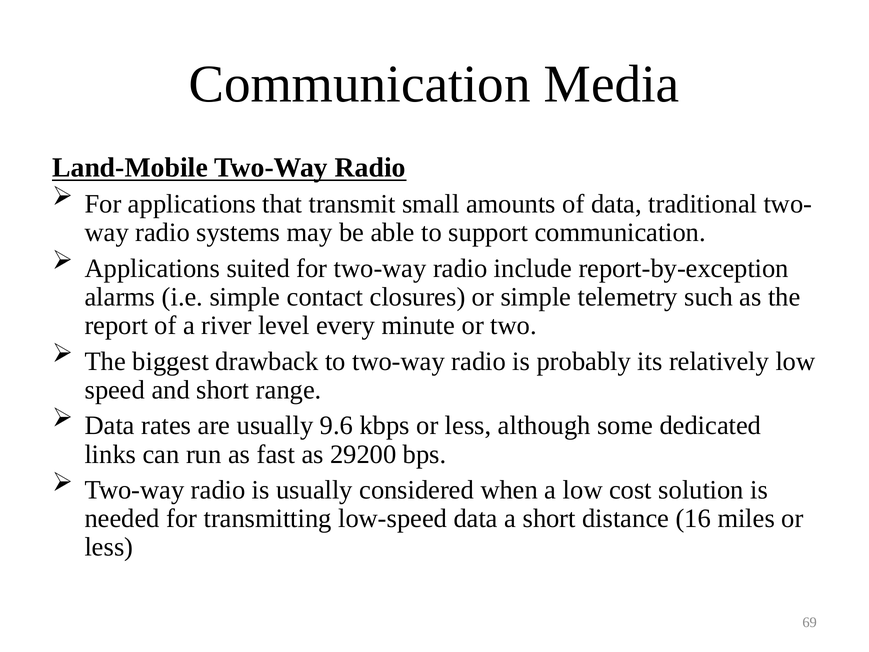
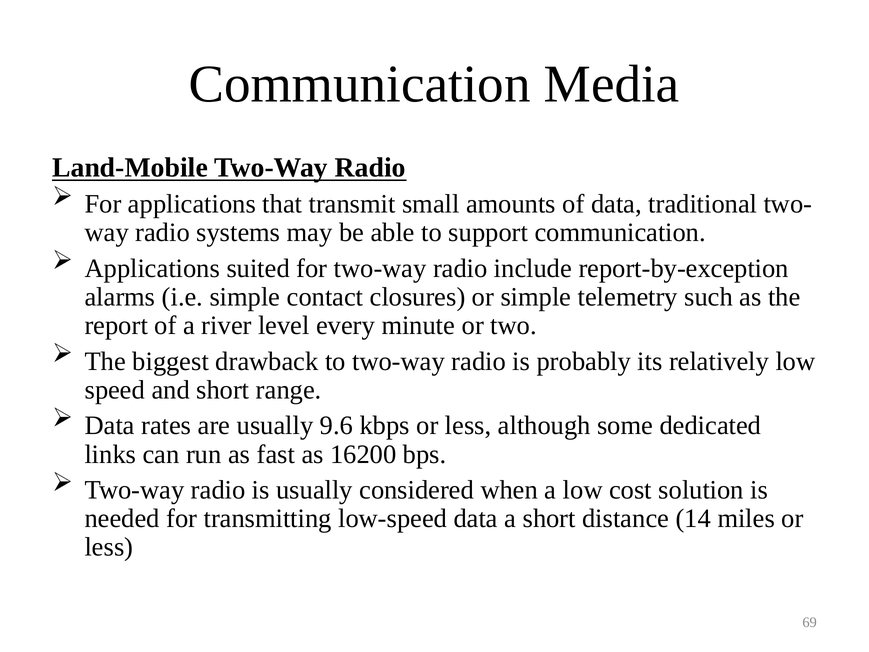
29200: 29200 -> 16200
16: 16 -> 14
